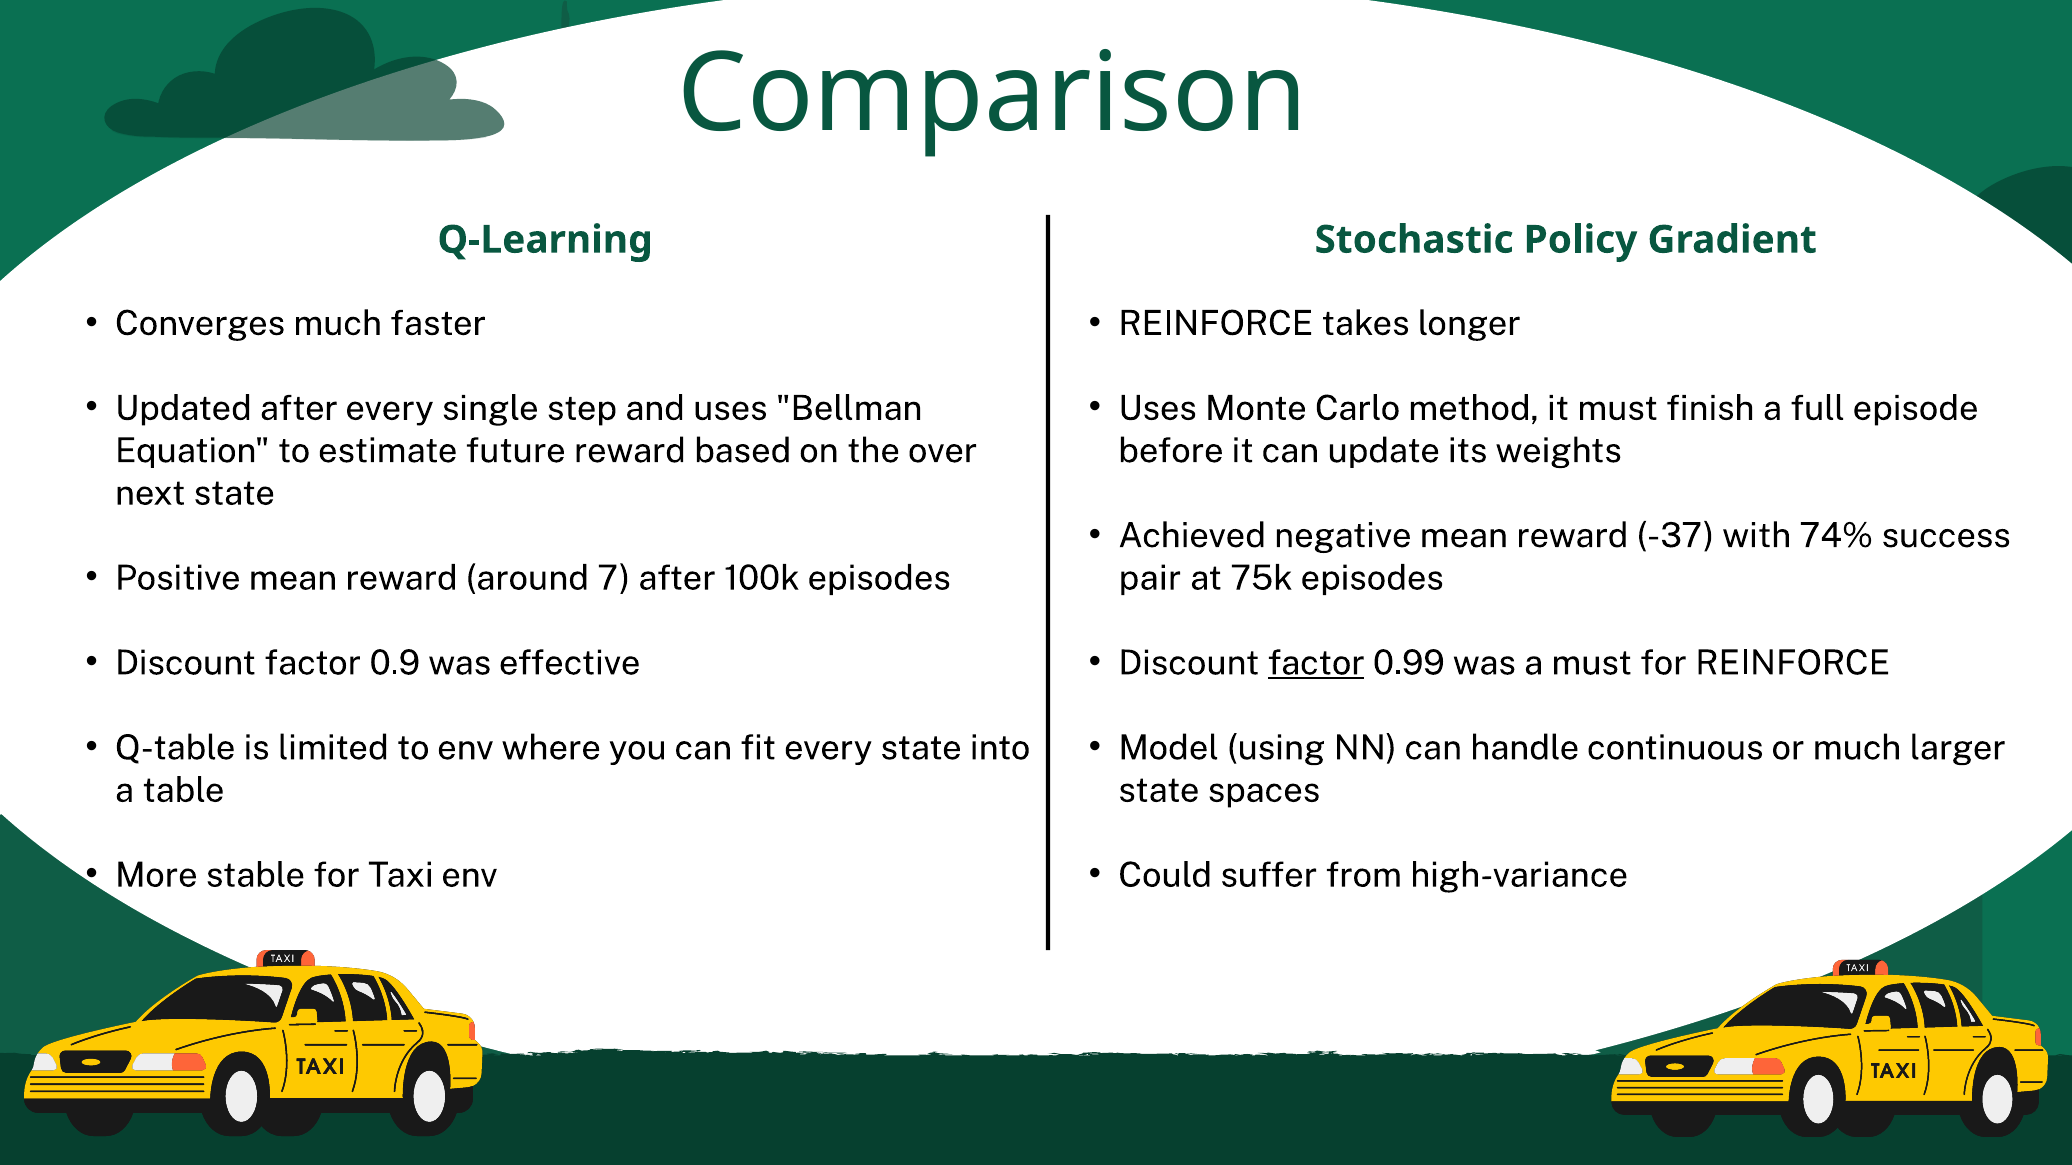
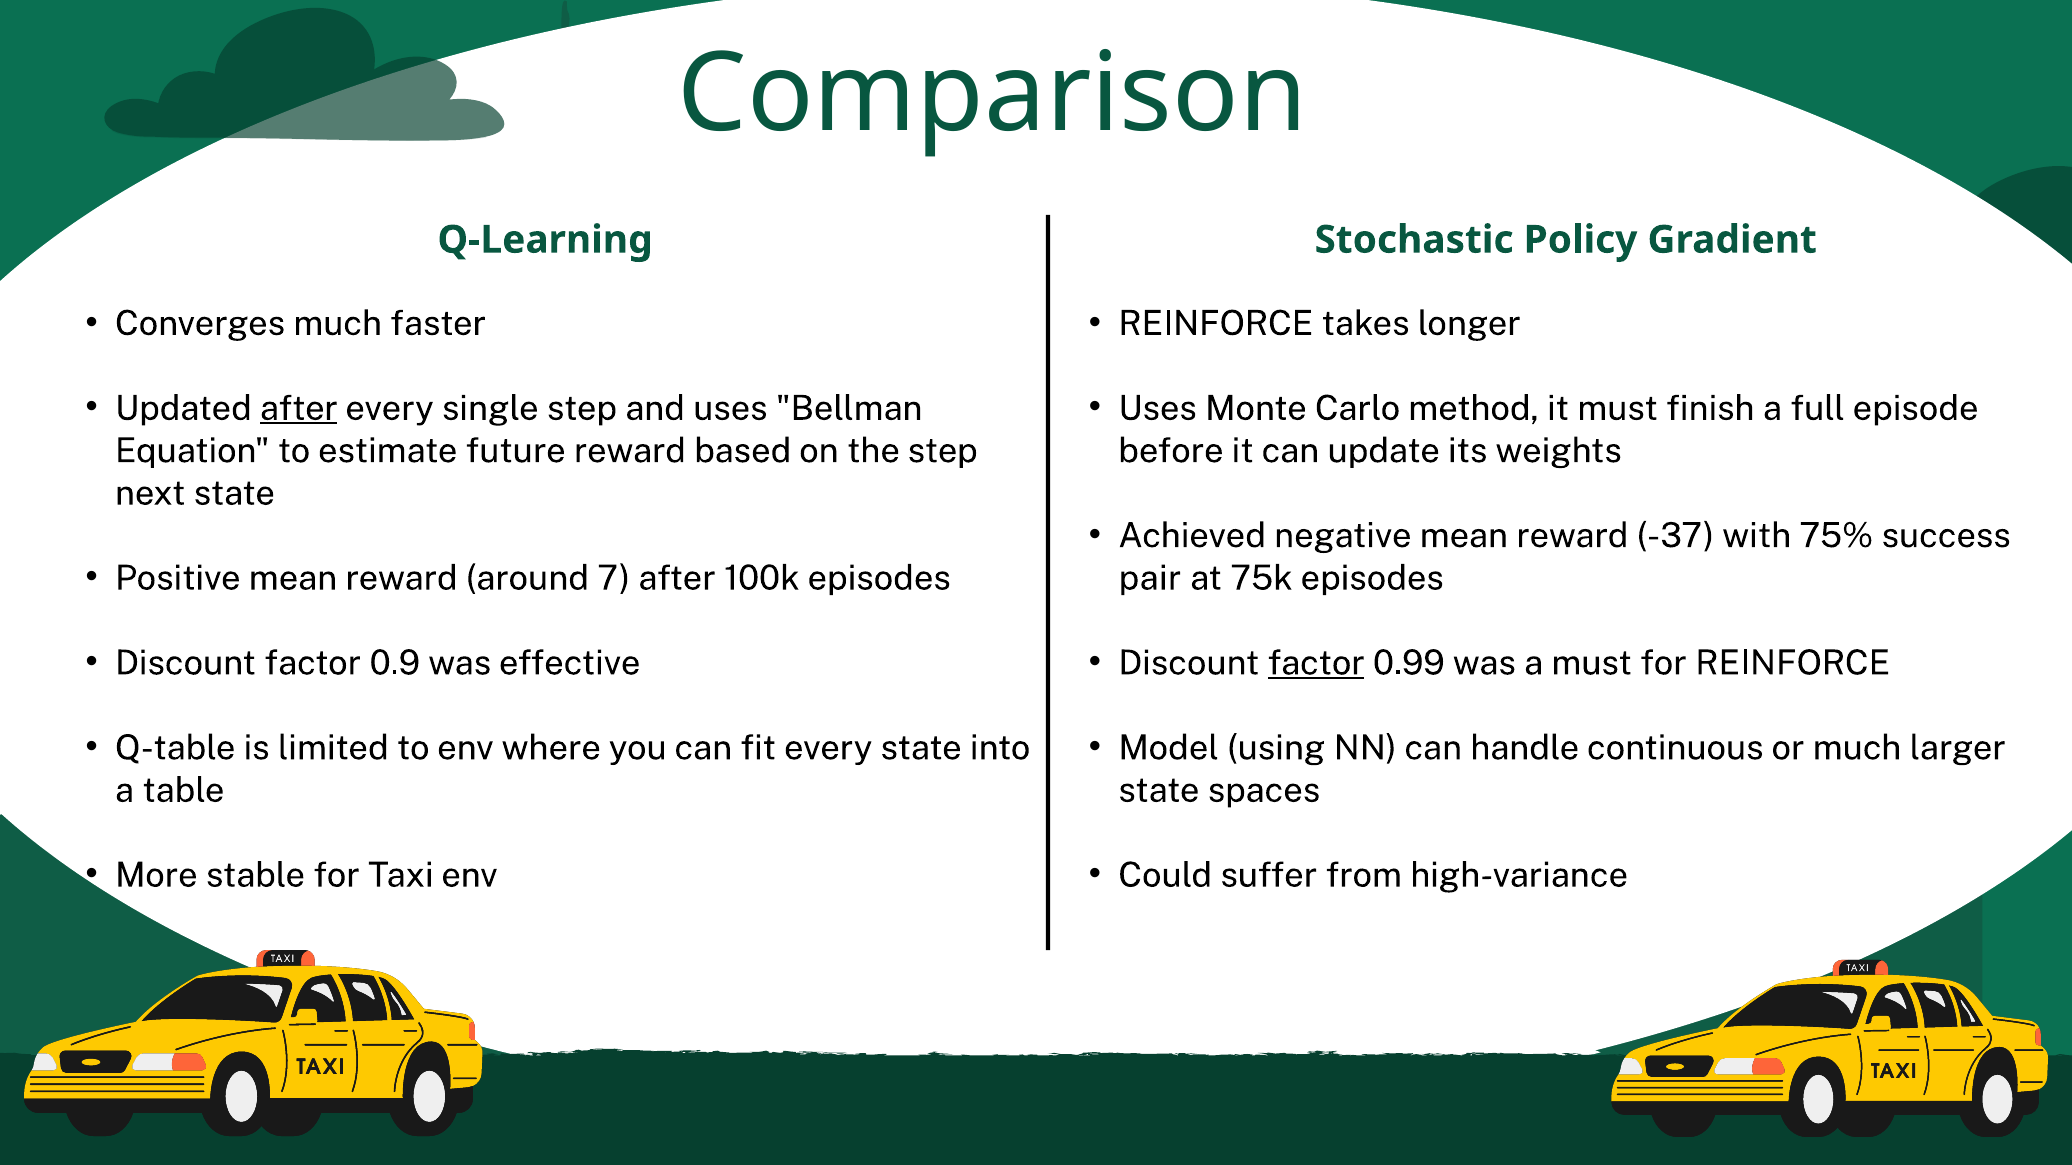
after at (299, 409) underline: none -> present
the over: over -> step
74%: 74% -> 75%
